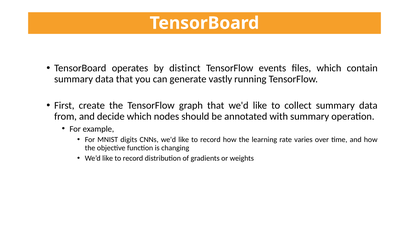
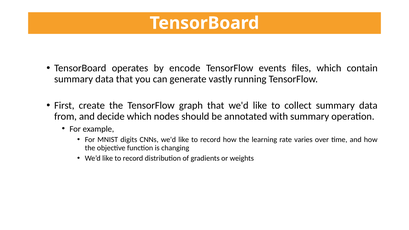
distinct: distinct -> encode
